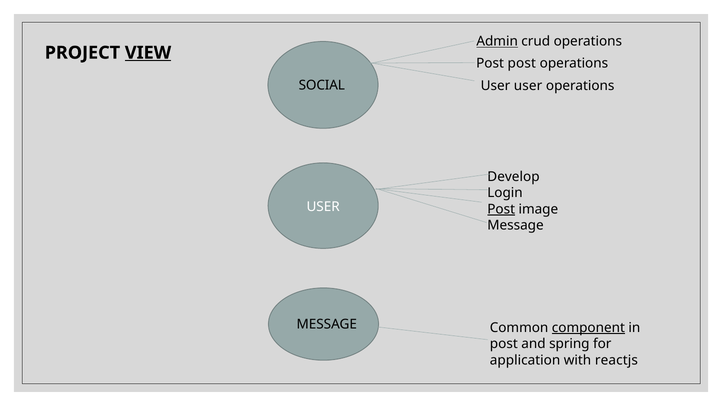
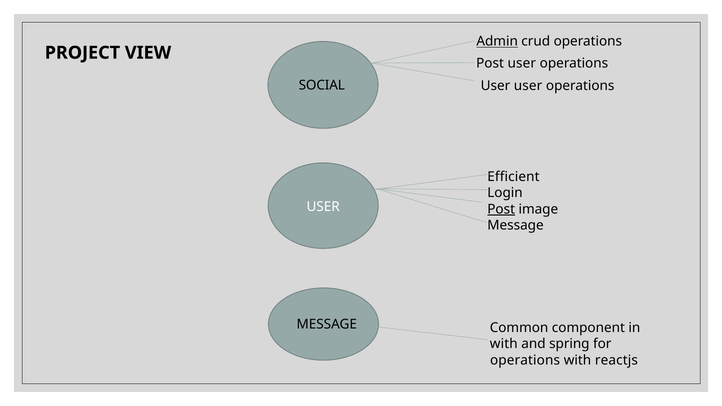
VIEW underline: present -> none
Post post: post -> user
Develop: Develop -> Efficient
component underline: present -> none
post at (504, 344): post -> with
application at (525, 360): application -> operations
